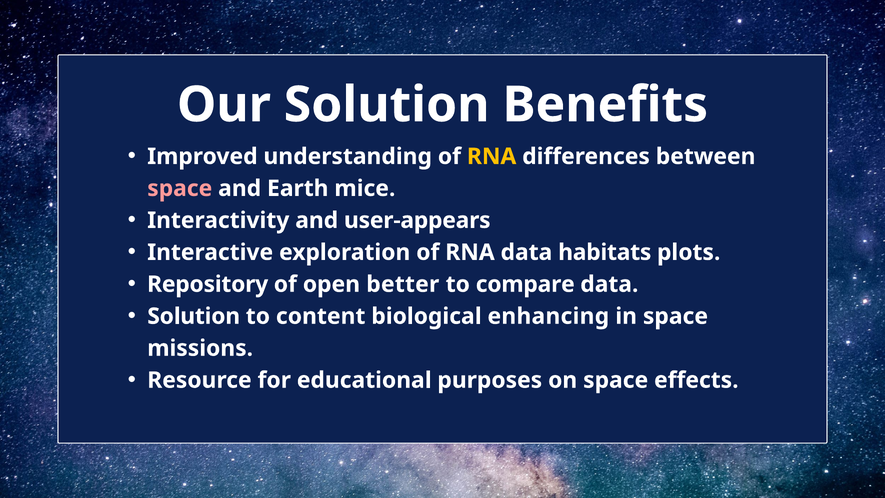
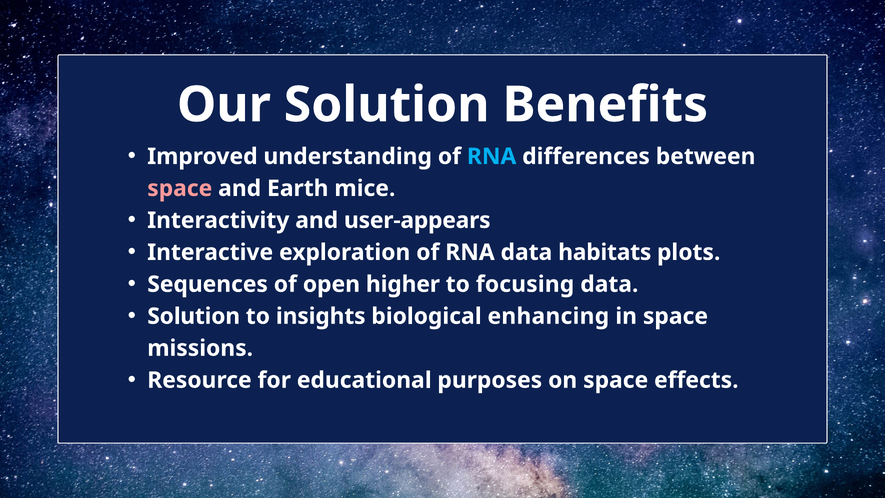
RNA at (492, 156) colour: yellow -> light blue
Repository: Repository -> Sequences
better: better -> higher
compare: compare -> focusing
content: content -> insights
